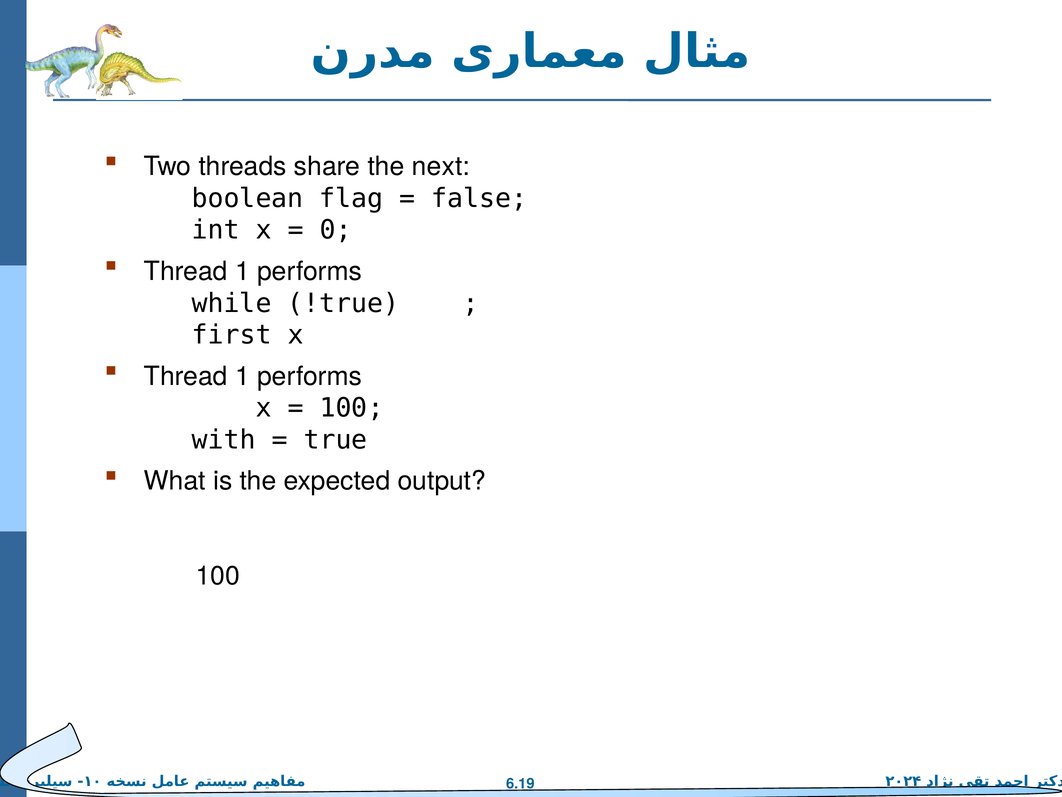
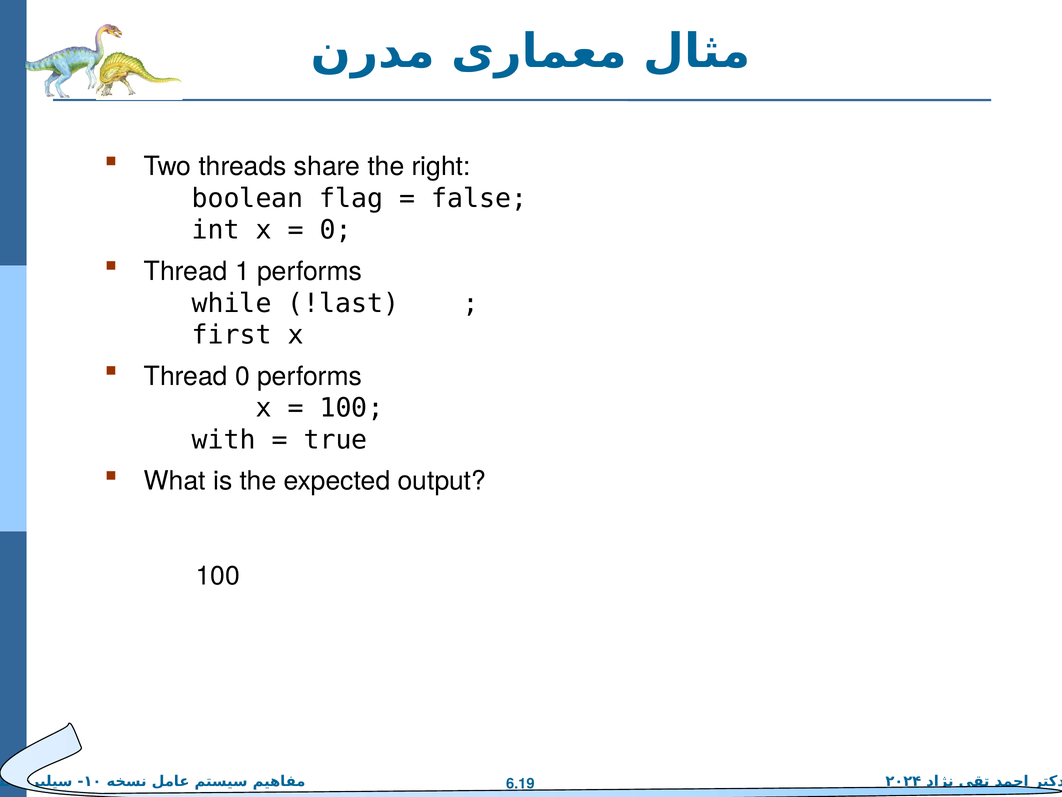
next: next -> right
!true: !true -> !last
1 at (242, 376): 1 -> 0
